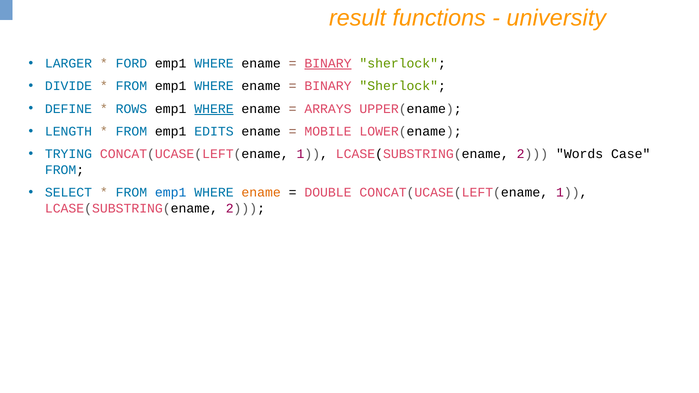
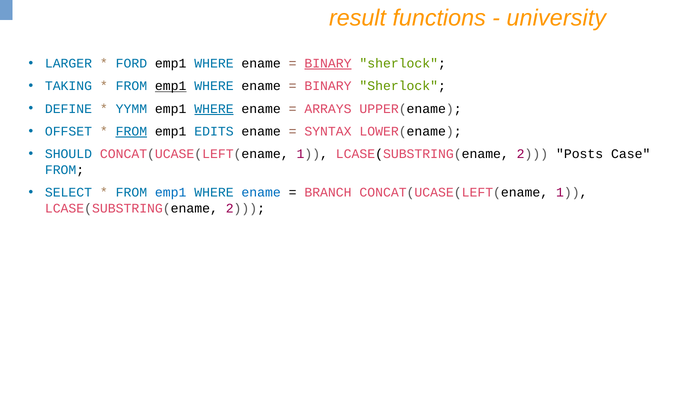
DIVIDE: DIVIDE -> TAKING
emp1 at (171, 86) underline: none -> present
ROWS: ROWS -> YYMM
LENGTH: LENGTH -> OFFSET
FROM at (131, 132) underline: none -> present
MOBILE: MOBILE -> SYNTAX
TRYING: TRYING -> SHOULD
Words: Words -> Posts
ename at (261, 193) colour: orange -> blue
DOUBLE: DOUBLE -> BRANCH
